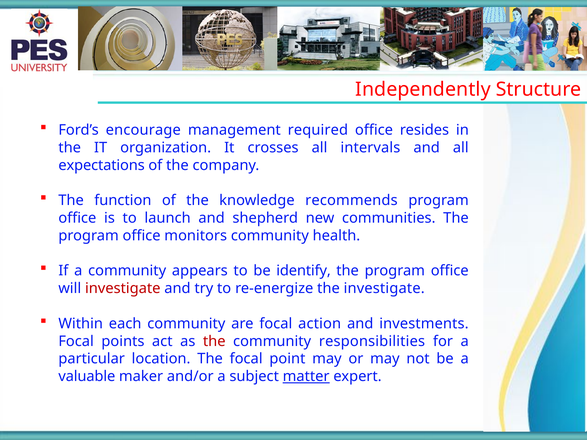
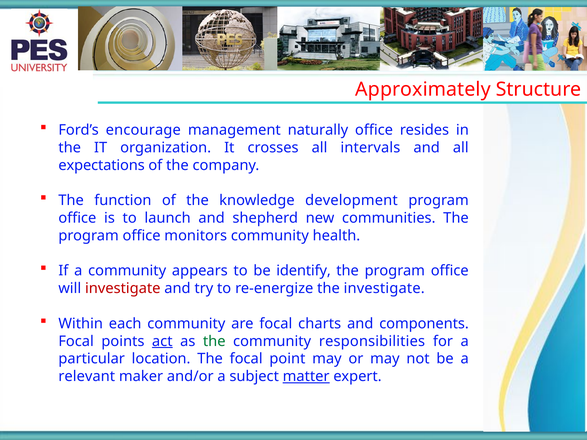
Independently: Independently -> Approximately
required: required -> naturally
recommends: recommends -> development
action: action -> charts
investments: investments -> components
act underline: none -> present
the at (214, 341) colour: red -> green
valuable: valuable -> relevant
